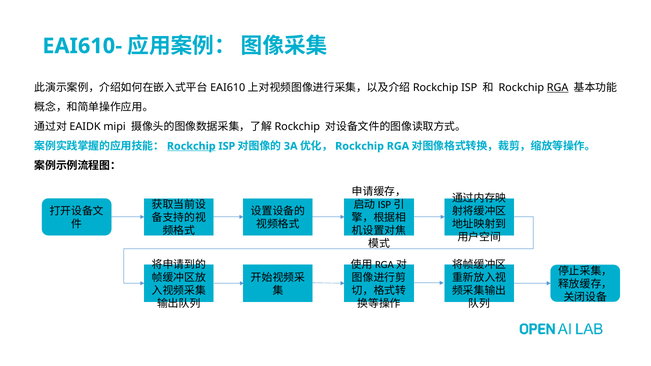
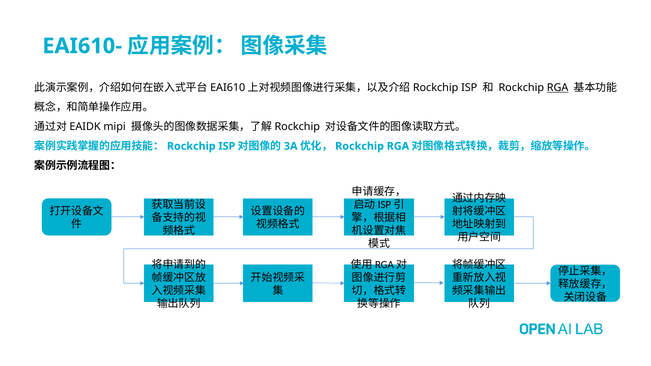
Rockchip at (191, 146) underline: present -> none
